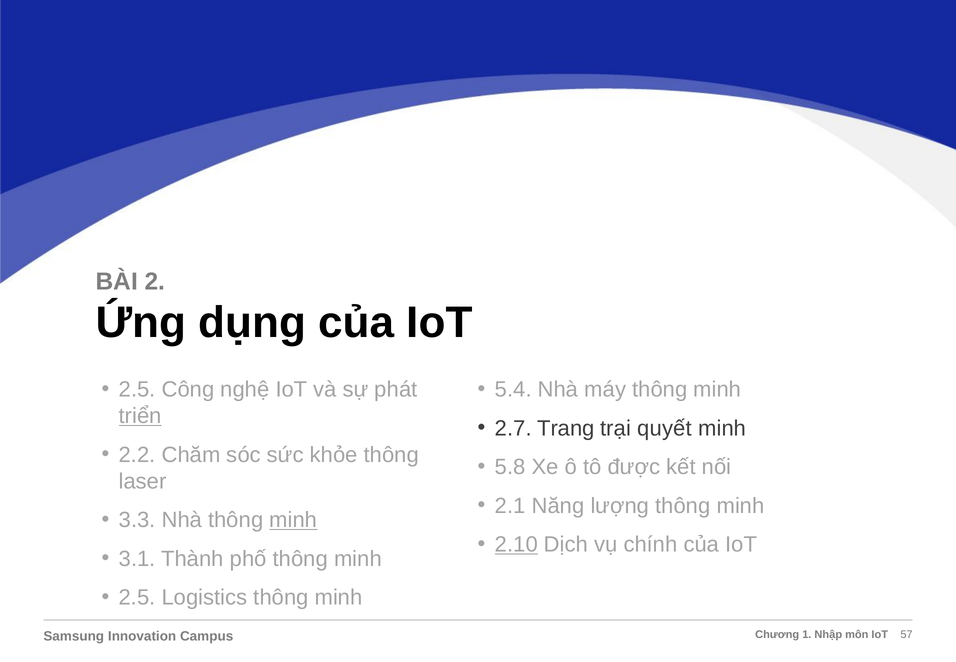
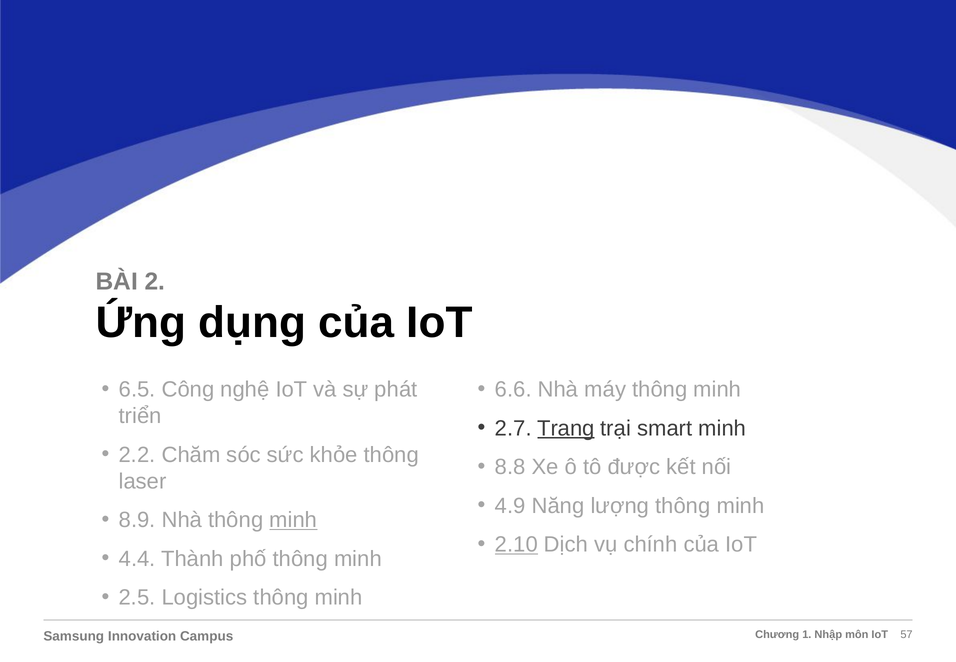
2.5 at (137, 390): 2.5 -> 6.5
5.4: 5.4 -> 6.6
triển underline: present -> none
Trang underline: none -> present
quyết: quyết -> smart
5.8: 5.8 -> 8.8
2.1: 2.1 -> 4.9
3.3: 3.3 -> 8.9
3.1: 3.1 -> 4.4
